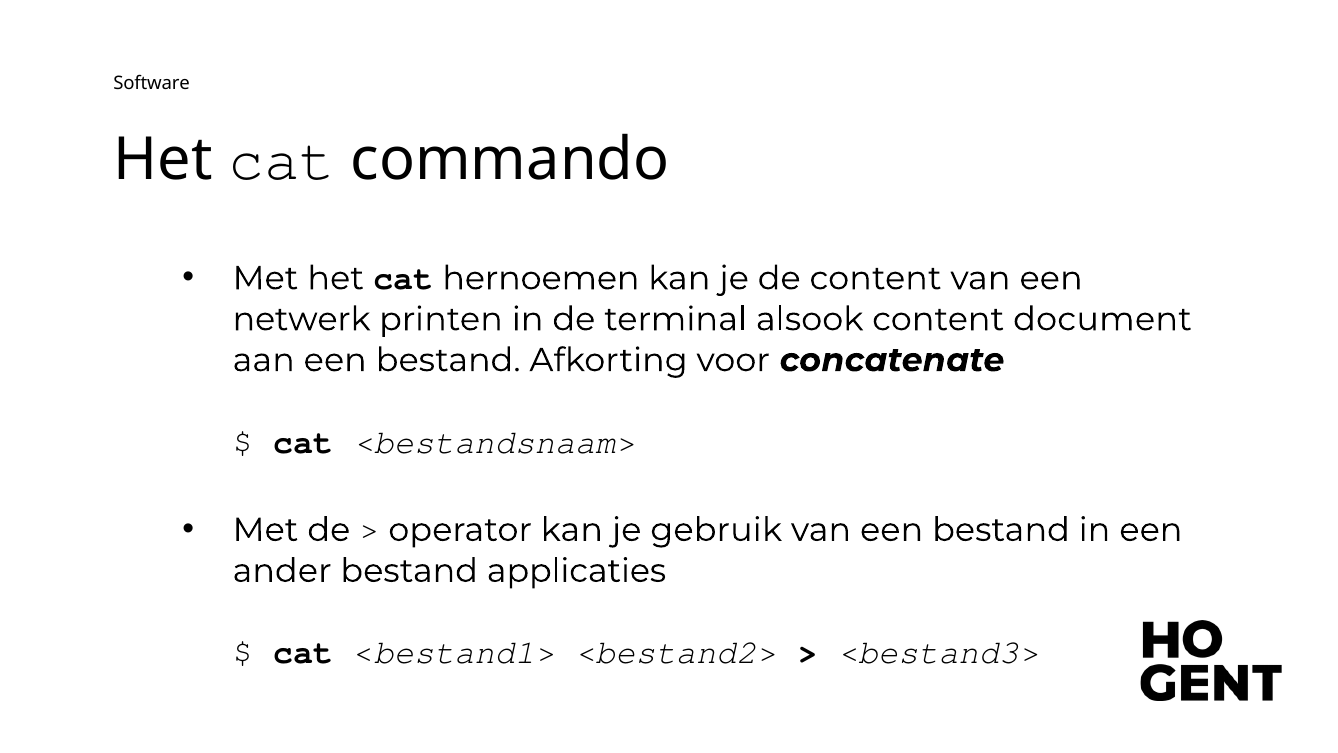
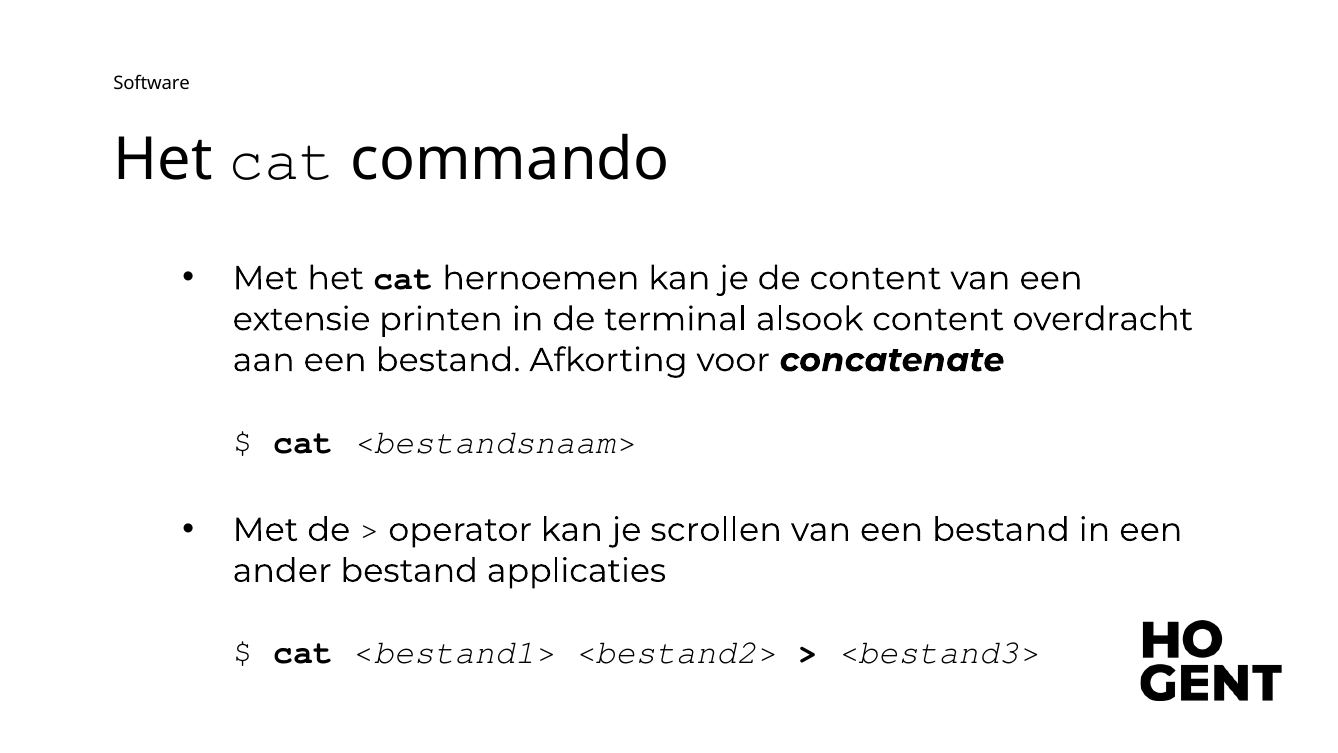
netwerk: netwerk -> extensie
document: document -> overdracht
gebruik: gebruik -> scrollen
